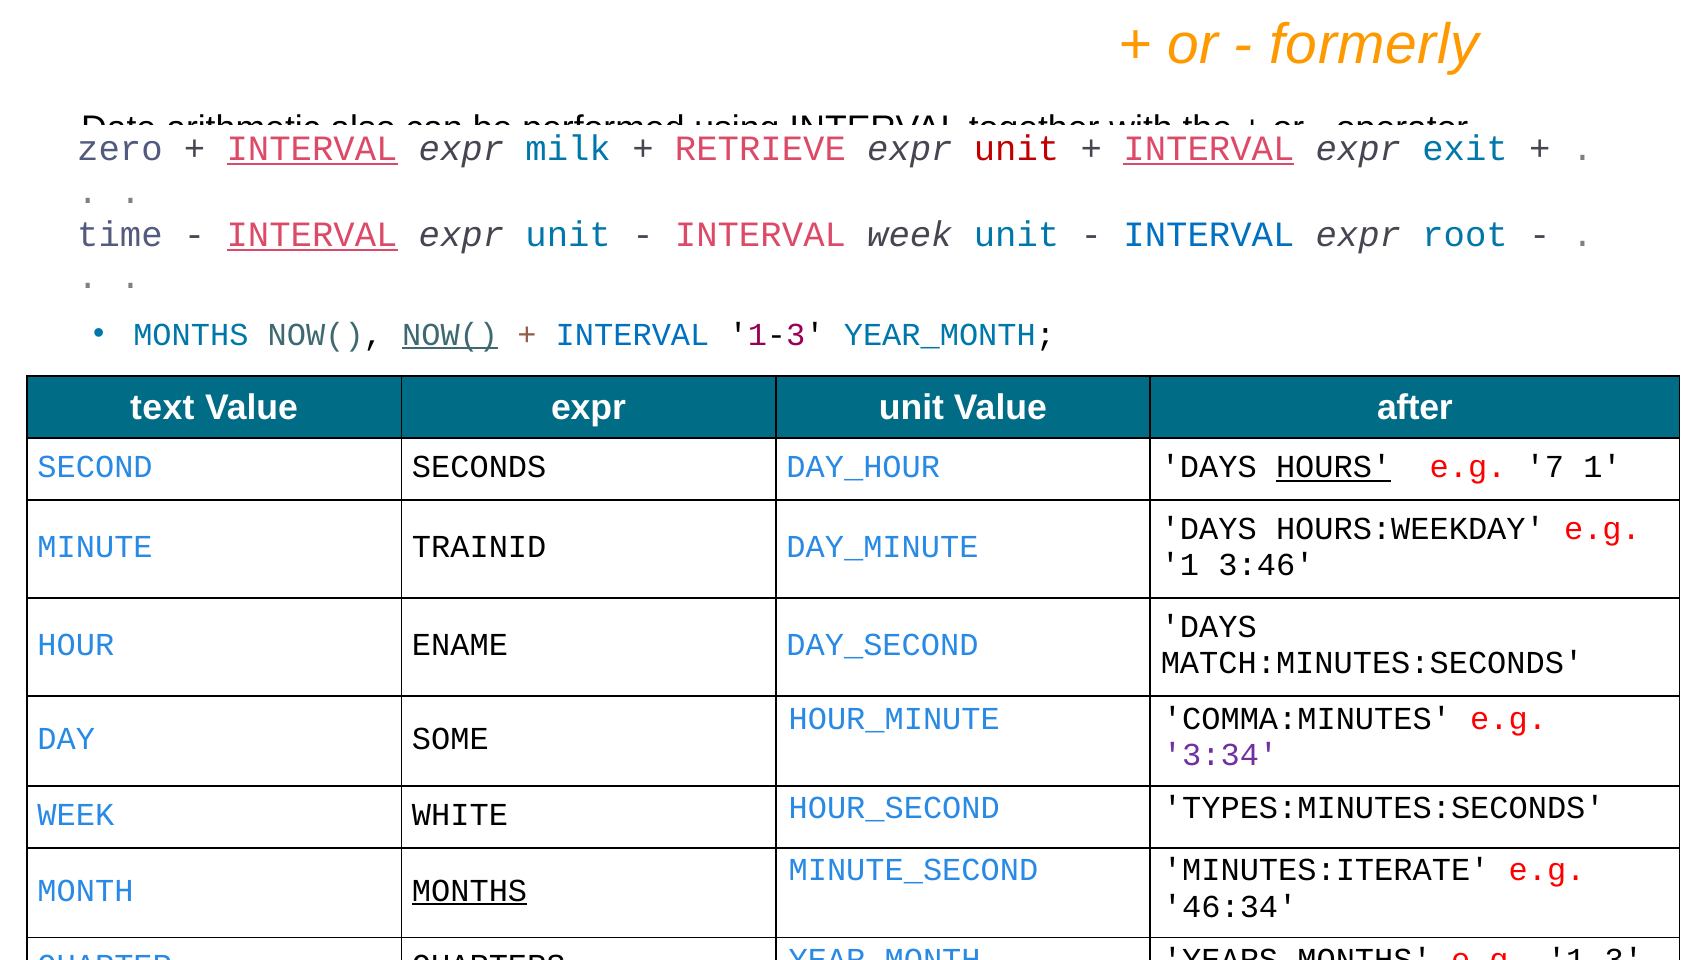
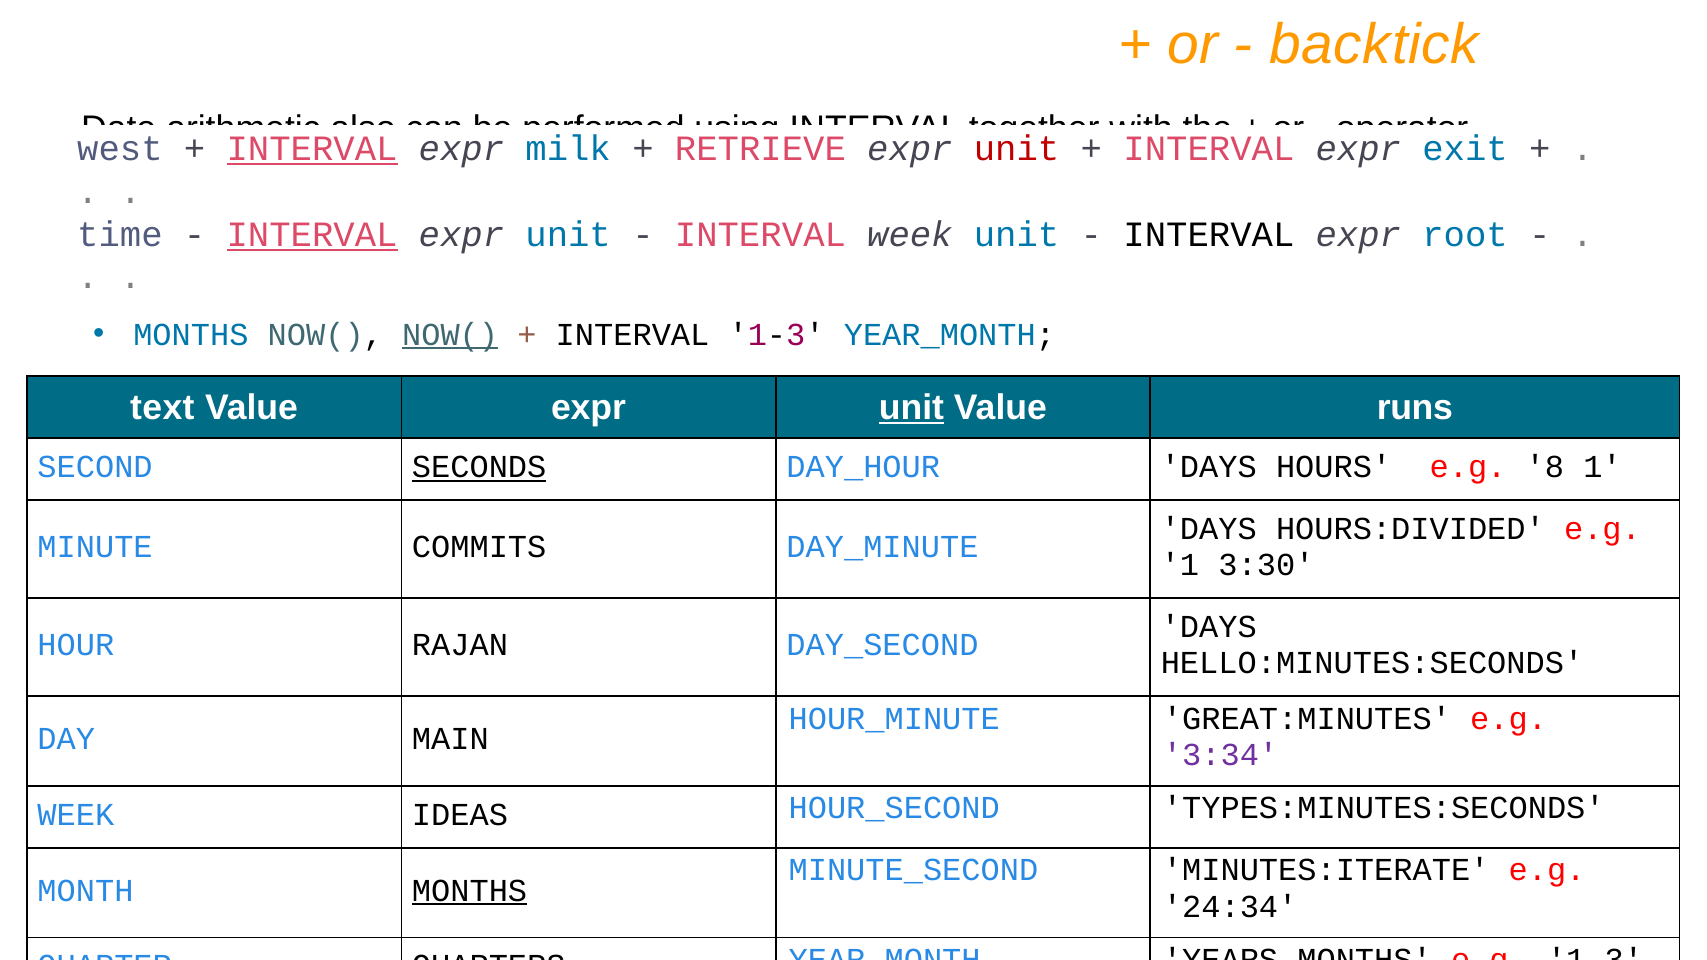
formerly: formerly -> backtick
zero: zero -> west
INTERVAL at (1209, 149) underline: present -> none
INTERVAL at (1209, 234) colour: blue -> black
INTERVAL at (633, 335) colour: blue -> black
unit at (911, 408) underline: none -> present
after: after -> runs
SECONDS underline: none -> present
HOURS underline: present -> none
7: 7 -> 8
HOURS:WEEKDAY: HOURS:WEEKDAY -> HOURS:DIVIDED
TRAINID: TRAINID -> COMMITS
3:46: 3:46 -> 3:30
ENAME: ENAME -> RAJAN
MATCH:MINUTES:SECONDS: MATCH:MINUTES:SECONDS -> HELLO:MINUTES:SECONDS
COMMA:MINUTES: COMMA:MINUTES -> GREAT:MINUTES
SOME: SOME -> MAIN
WHITE: WHITE -> IDEAS
46:34: 46:34 -> 24:34
